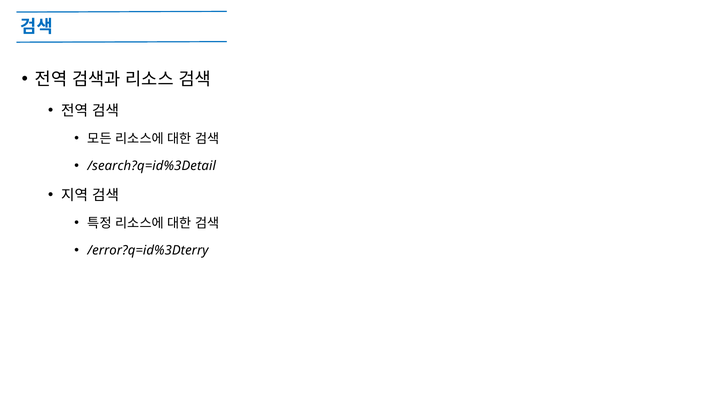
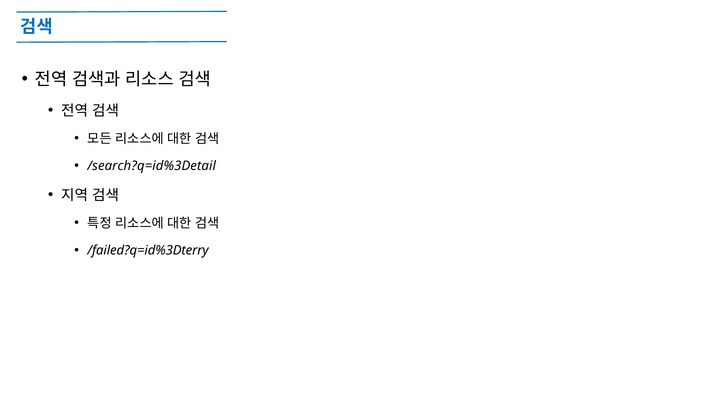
/error?q=id%3Dterry: /error?q=id%3Dterry -> /failed?q=id%3Dterry
